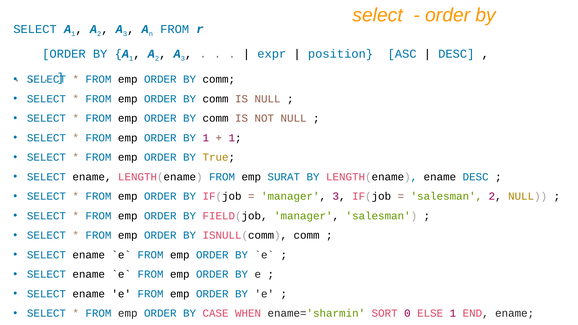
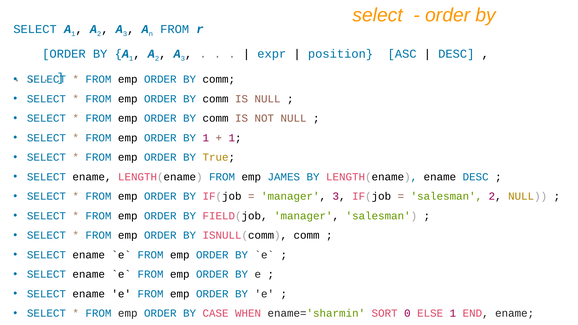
SURAT: SURAT -> JAMES
